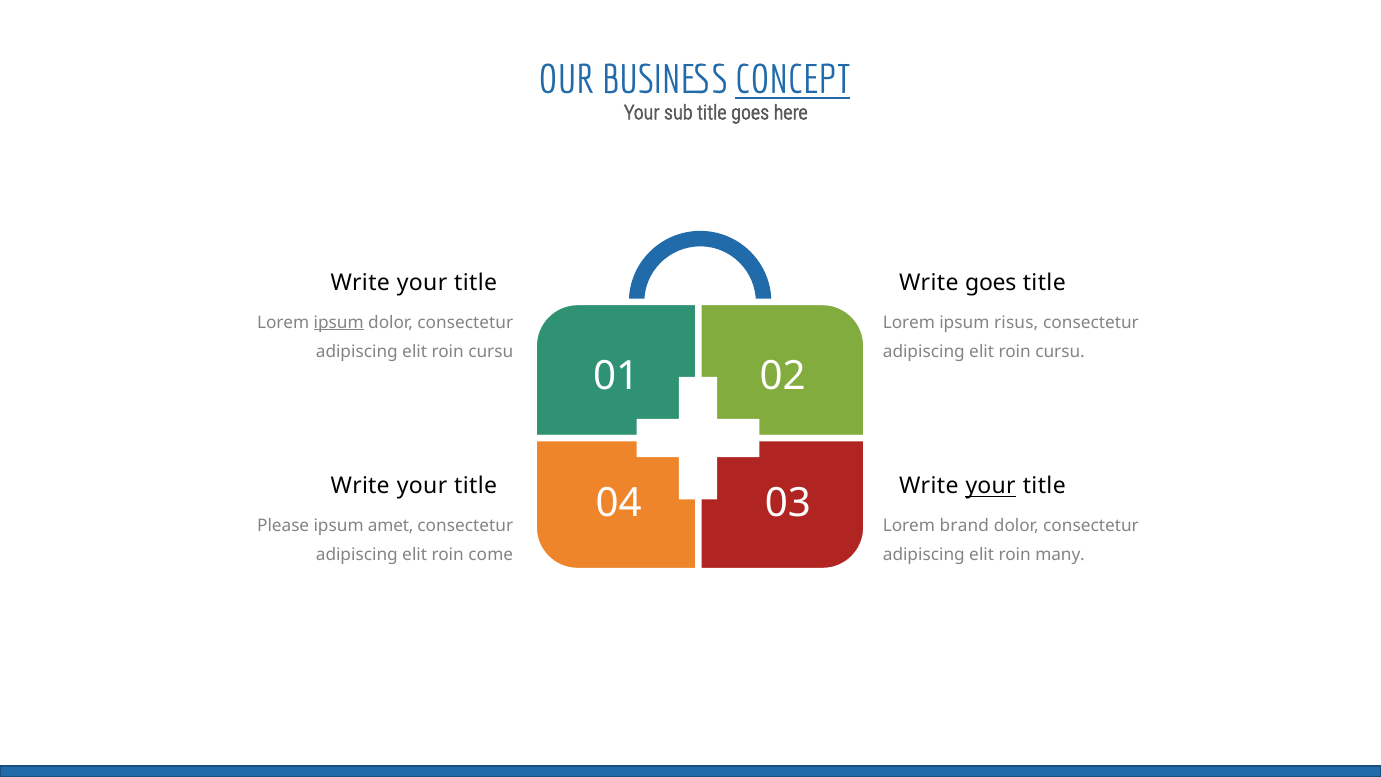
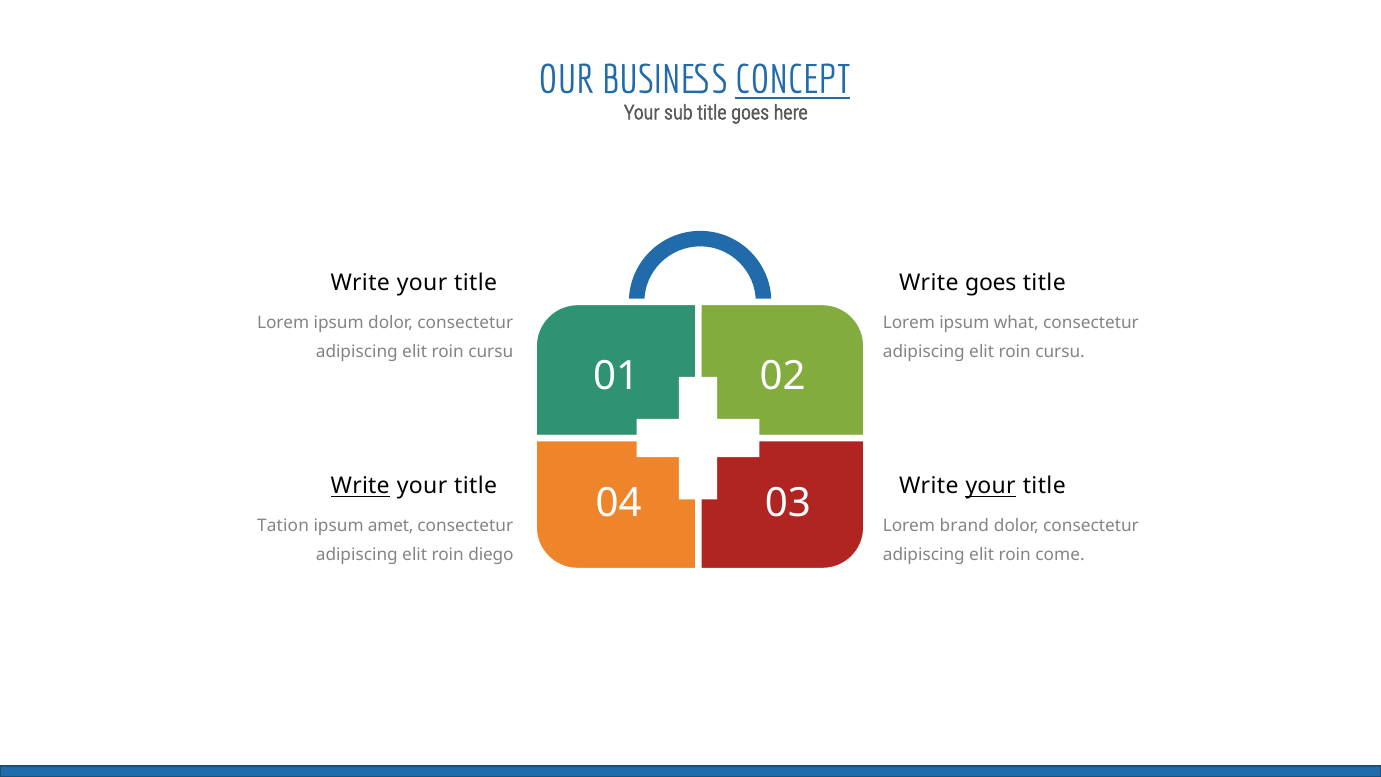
ipsum at (339, 322) underline: present -> none
risus: risus -> what
Write at (360, 486) underline: none -> present
Please: Please -> Tation
come: come -> diego
many: many -> come
